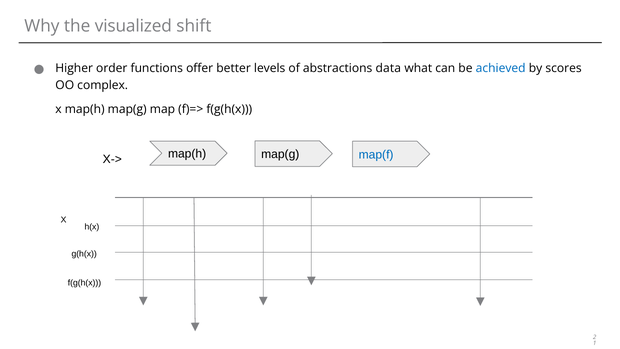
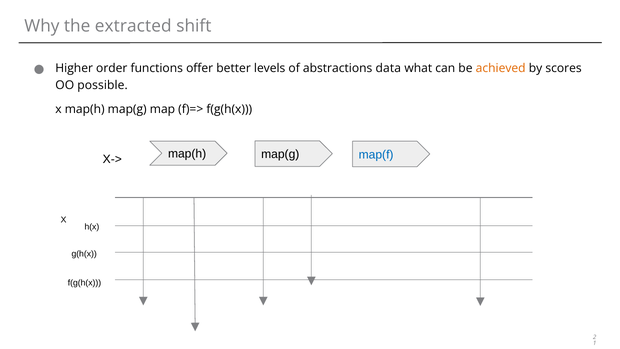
visualized: visualized -> extracted
achieved colour: blue -> orange
complex: complex -> possible
